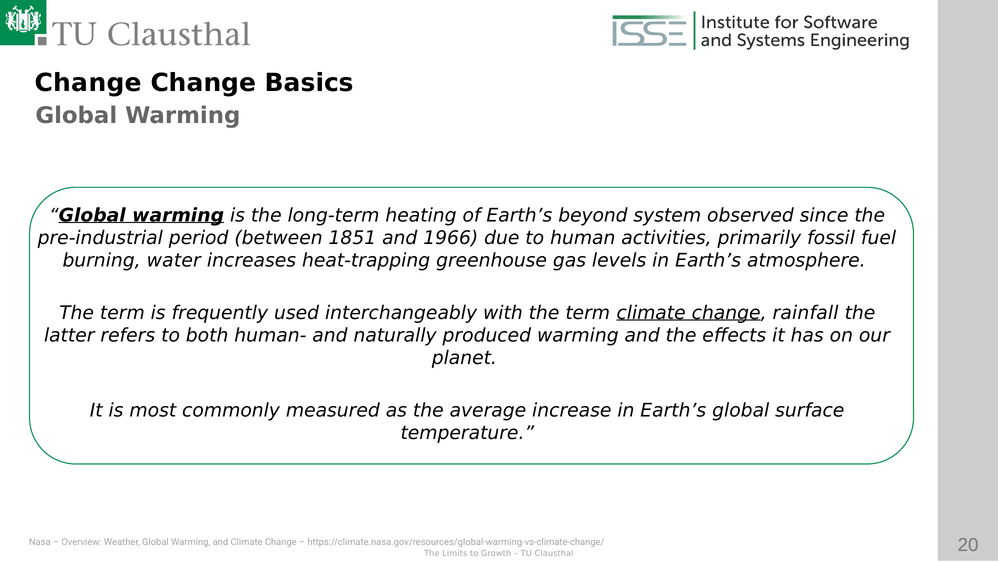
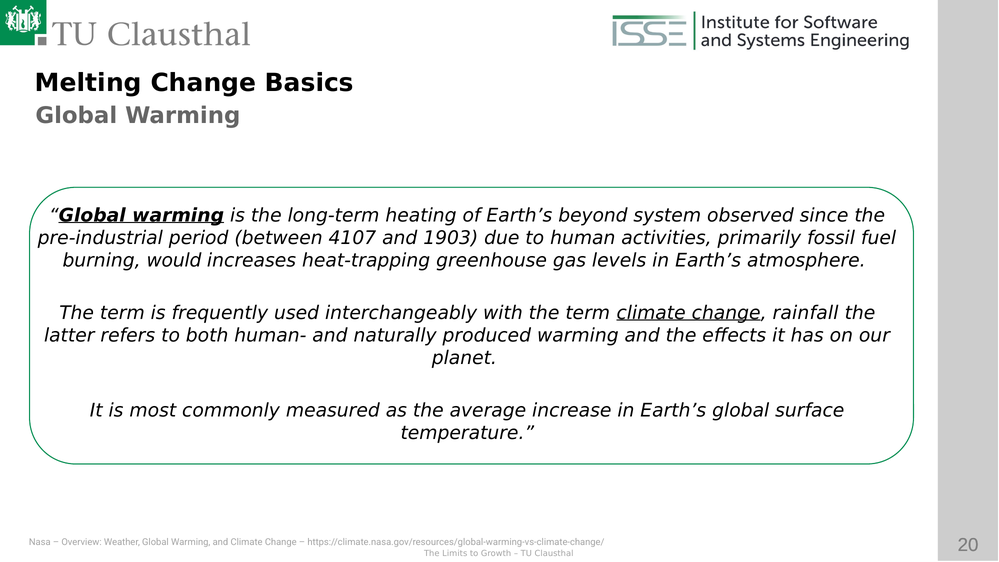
Change at (88, 83): Change -> Melting
1851: 1851 -> 4107
1966: 1966 -> 1903
water: water -> would
